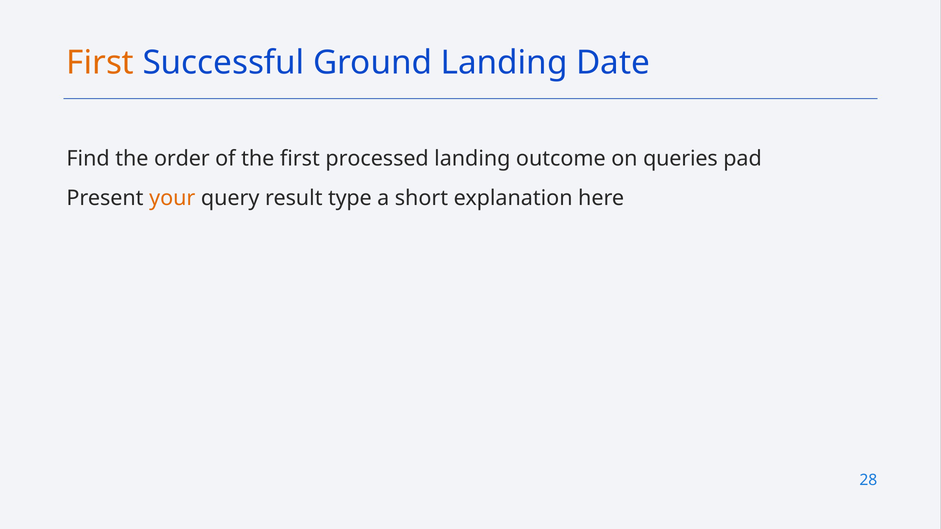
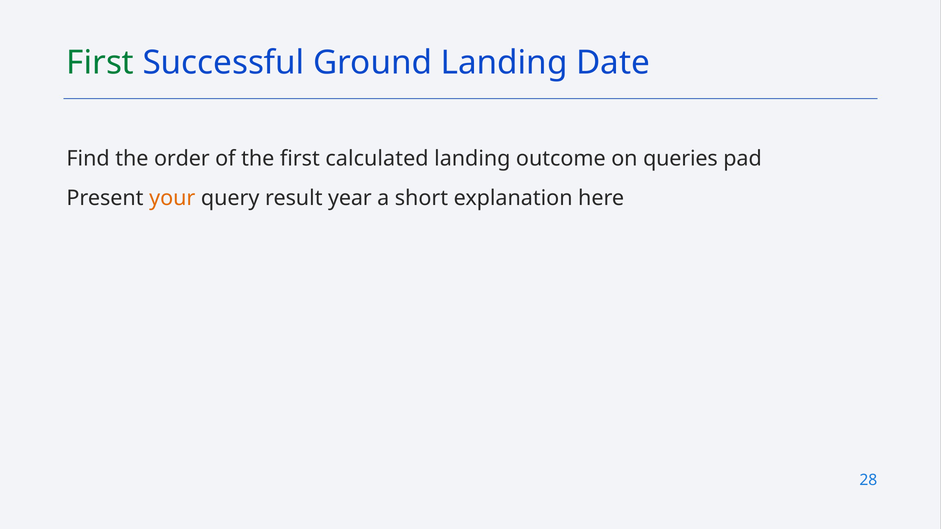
First at (100, 63) colour: orange -> green
processed: processed -> calculated
type: type -> year
